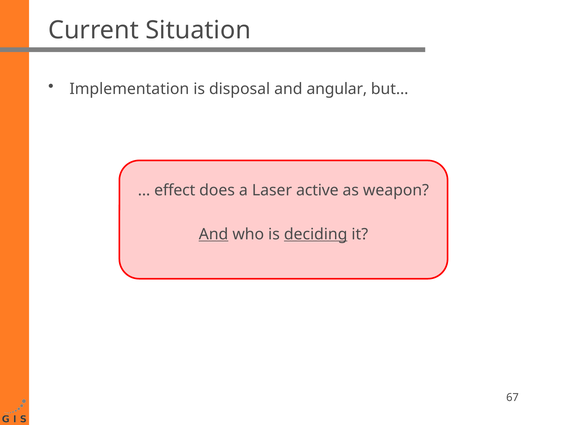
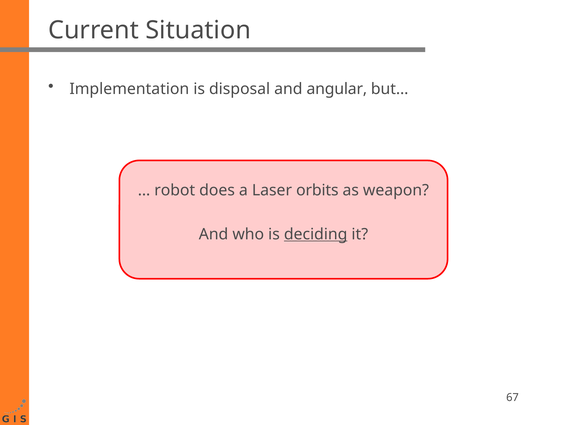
effect: effect -> robot
active: active -> orbits
And at (214, 234) underline: present -> none
